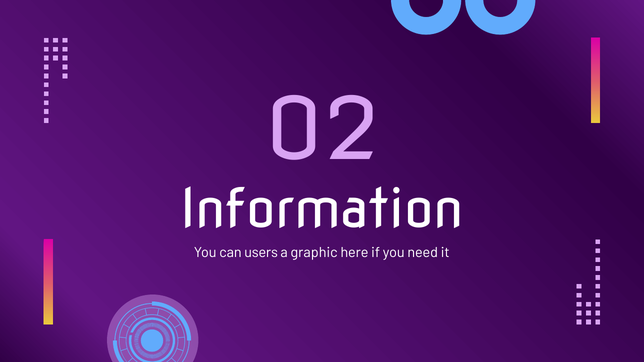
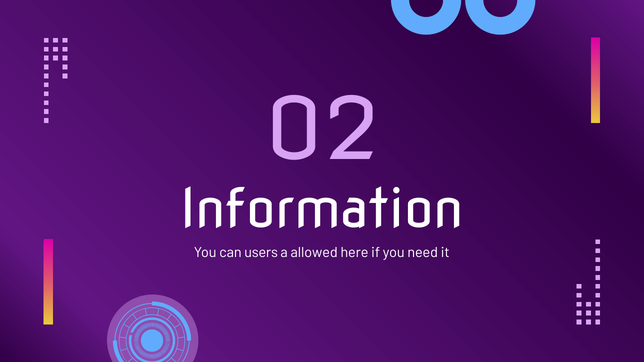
graphic: graphic -> allowed
